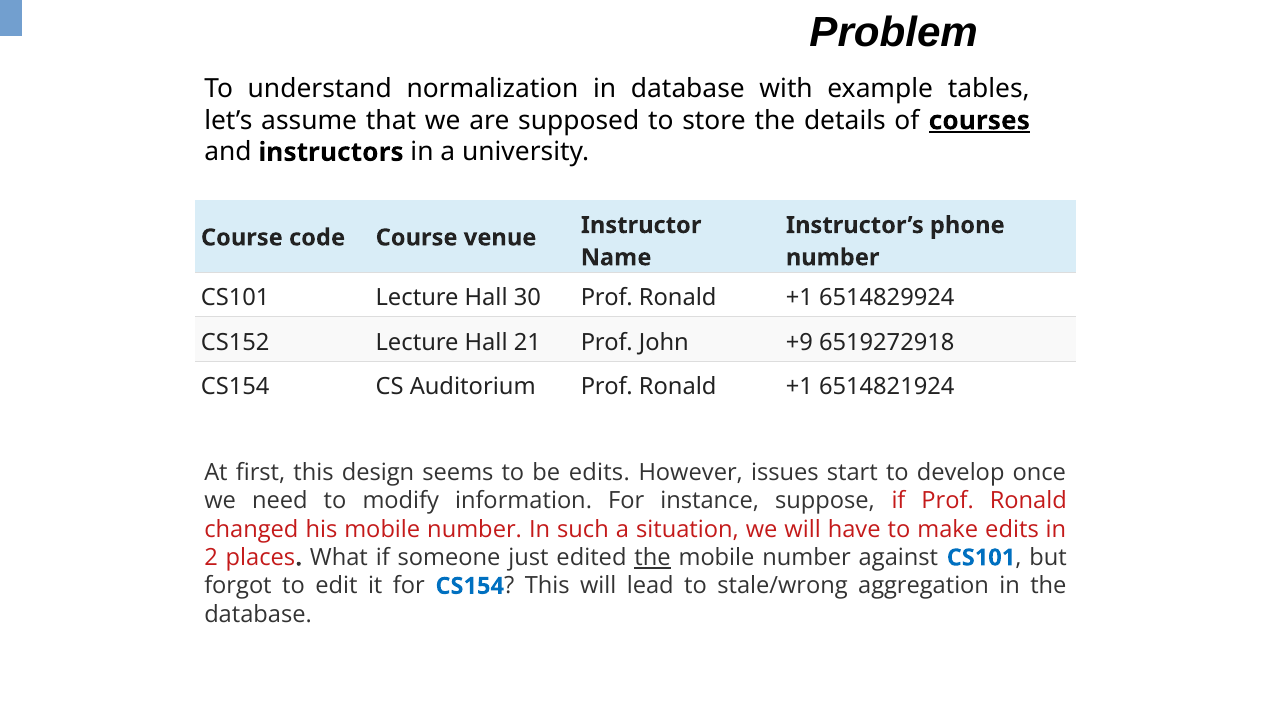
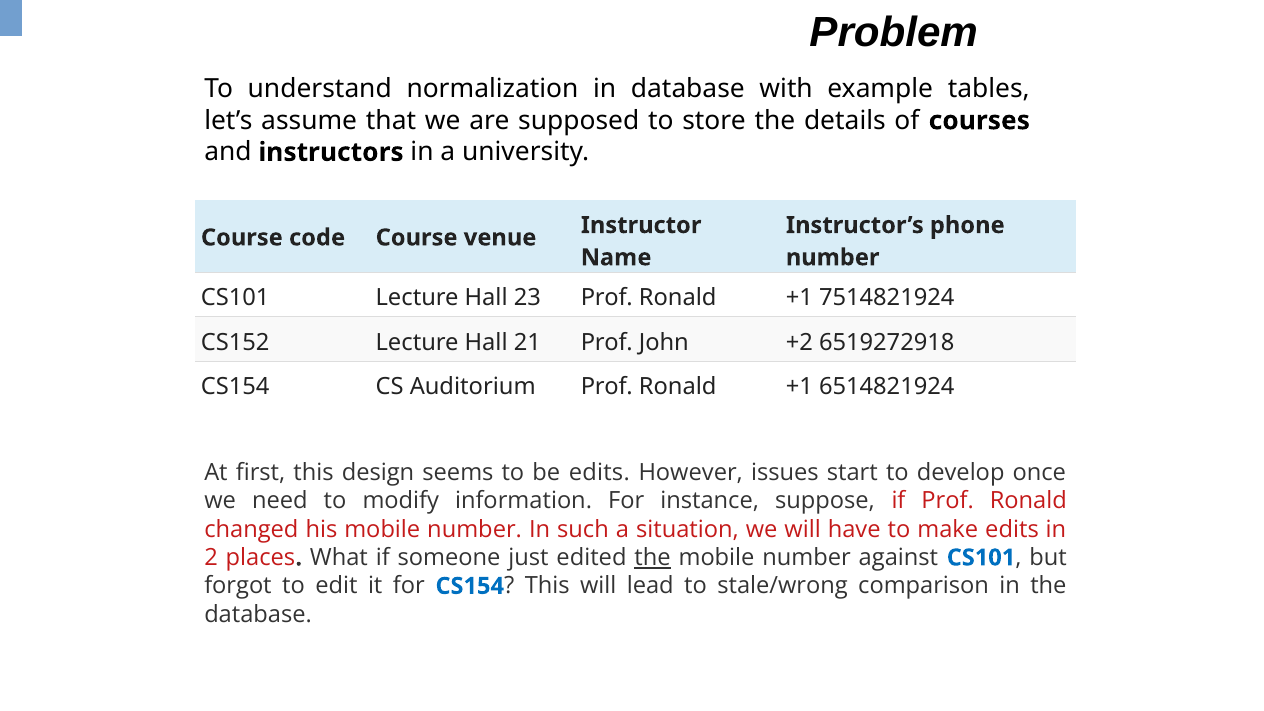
courses underline: present -> none
30: 30 -> 23
6514829924: 6514829924 -> 7514821924
+9: +9 -> +2
aggregation: aggregation -> comparison
